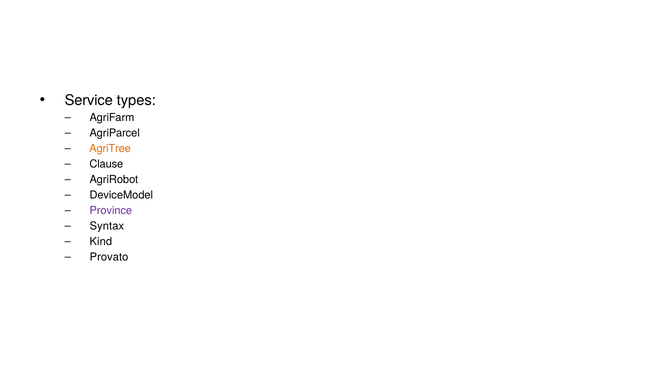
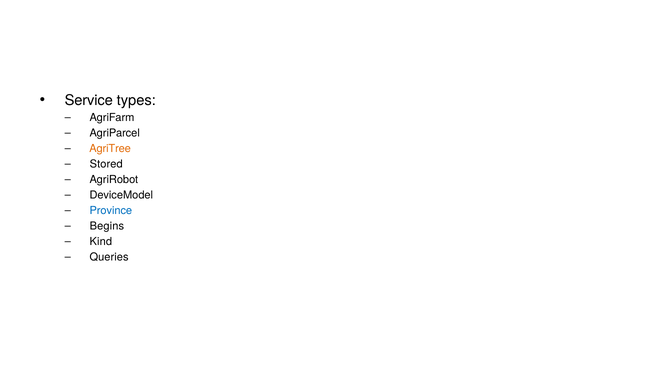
Clause: Clause -> Stored
Province colour: purple -> blue
Syntax: Syntax -> Begins
Provato: Provato -> Queries
